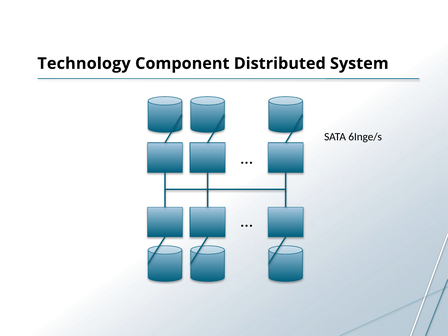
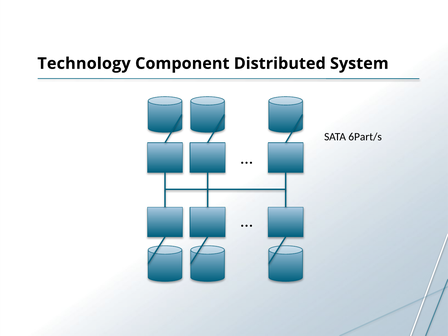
6Inge/s: 6Inge/s -> 6Part/s
